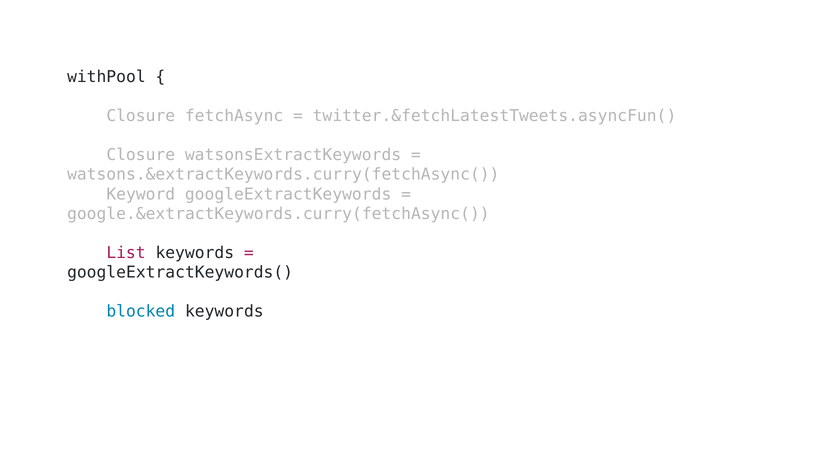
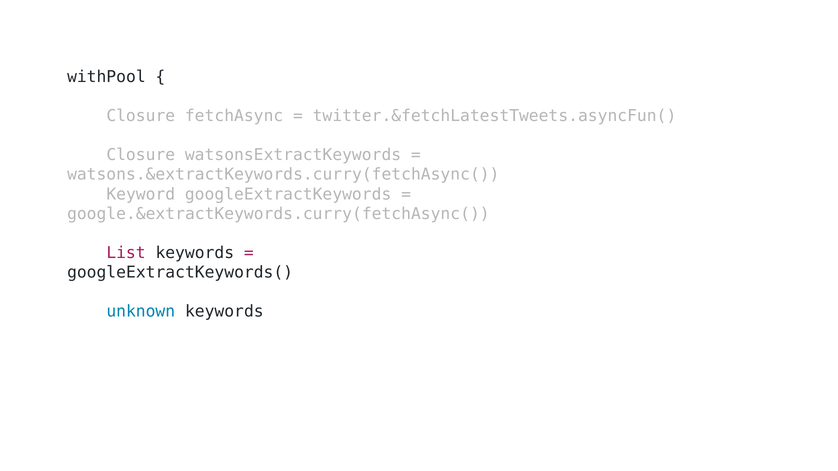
blocked: blocked -> unknown
